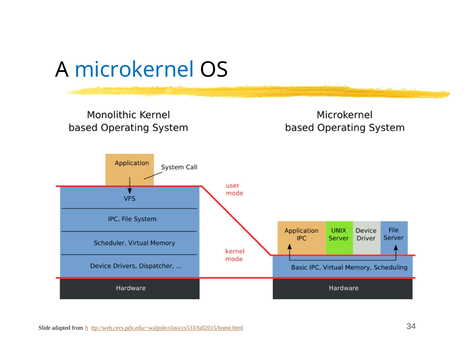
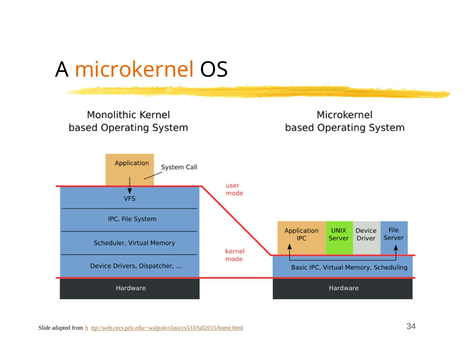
microkernel colour: blue -> orange
